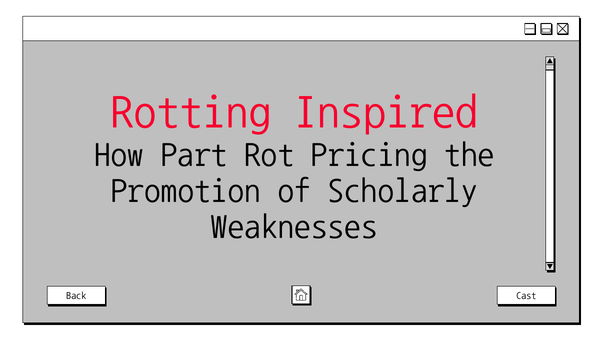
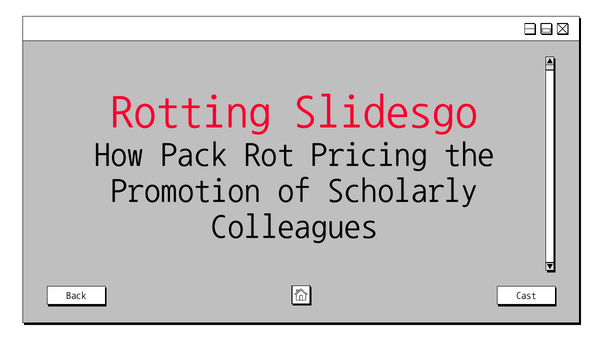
Inspired: Inspired -> Slidesgo
Part: Part -> Pack
Weaknesses: Weaknesses -> Colleagues
